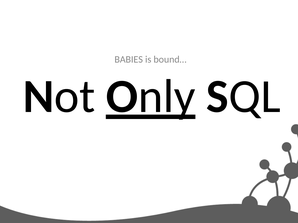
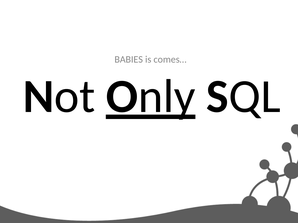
bound…: bound… -> comes…
